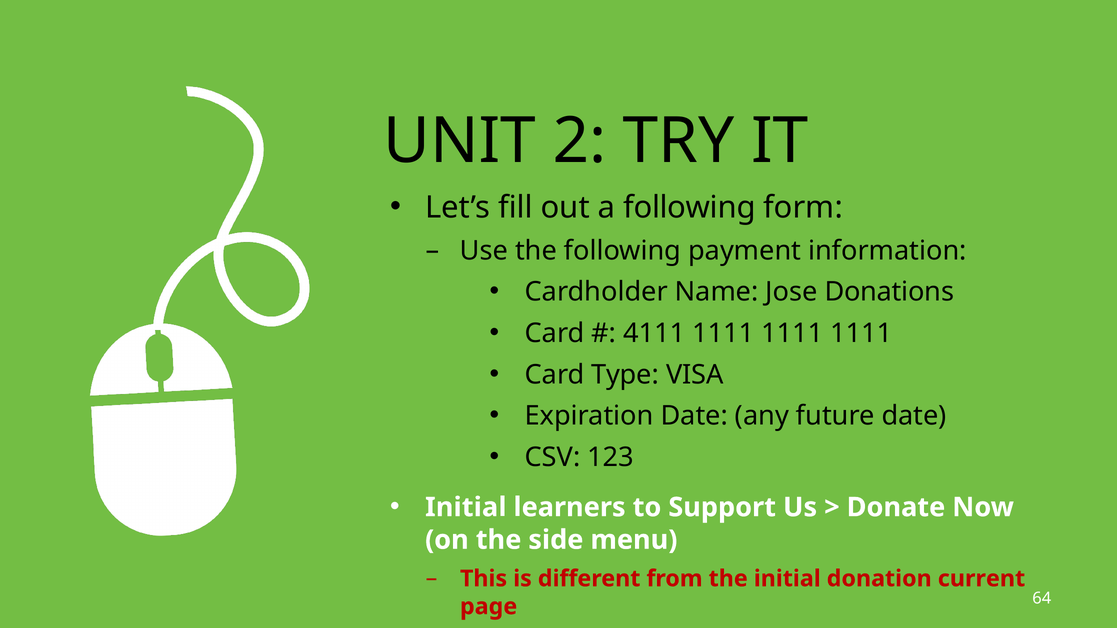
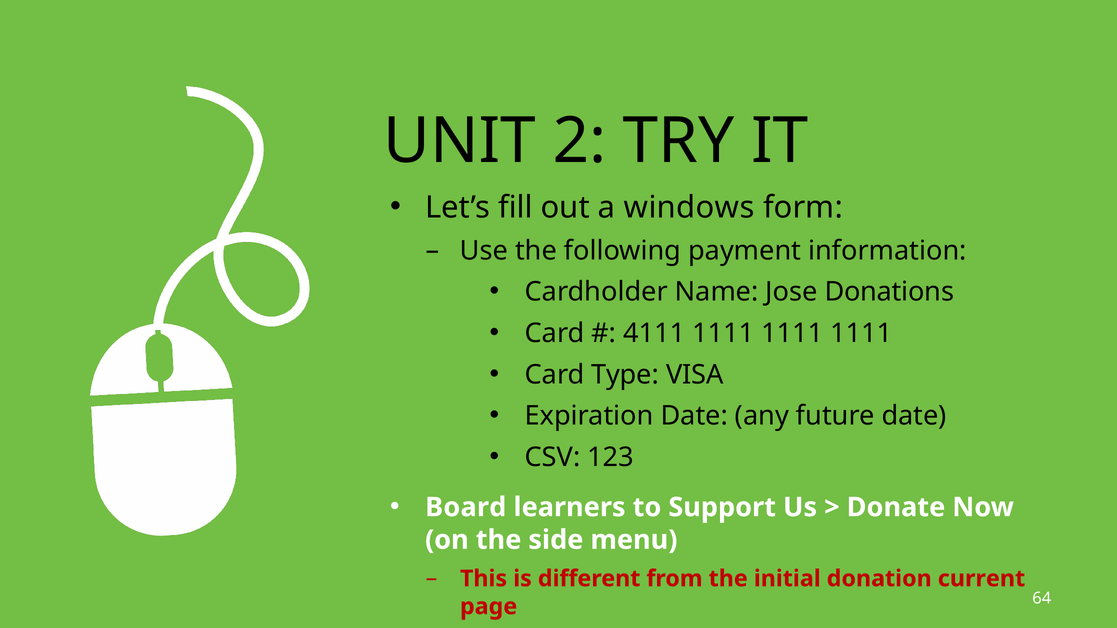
a following: following -> windows
Initial at (466, 508): Initial -> Board
